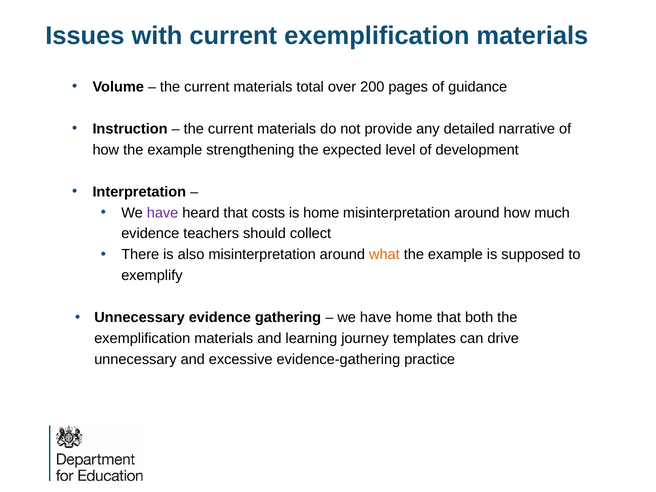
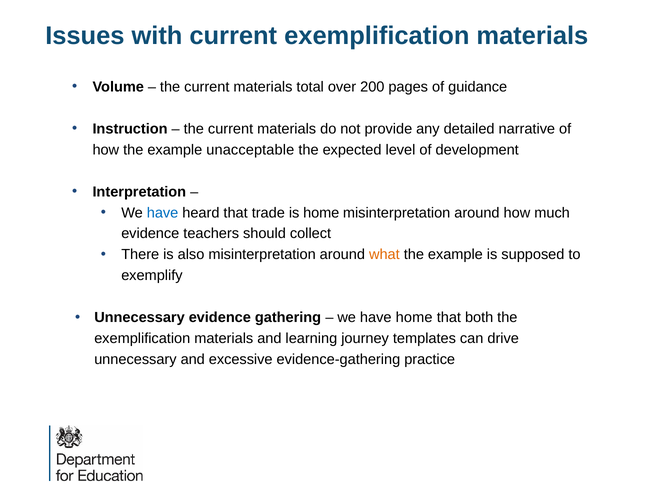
strengthening: strengthening -> unacceptable
have at (163, 213) colour: purple -> blue
costs: costs -> trade
